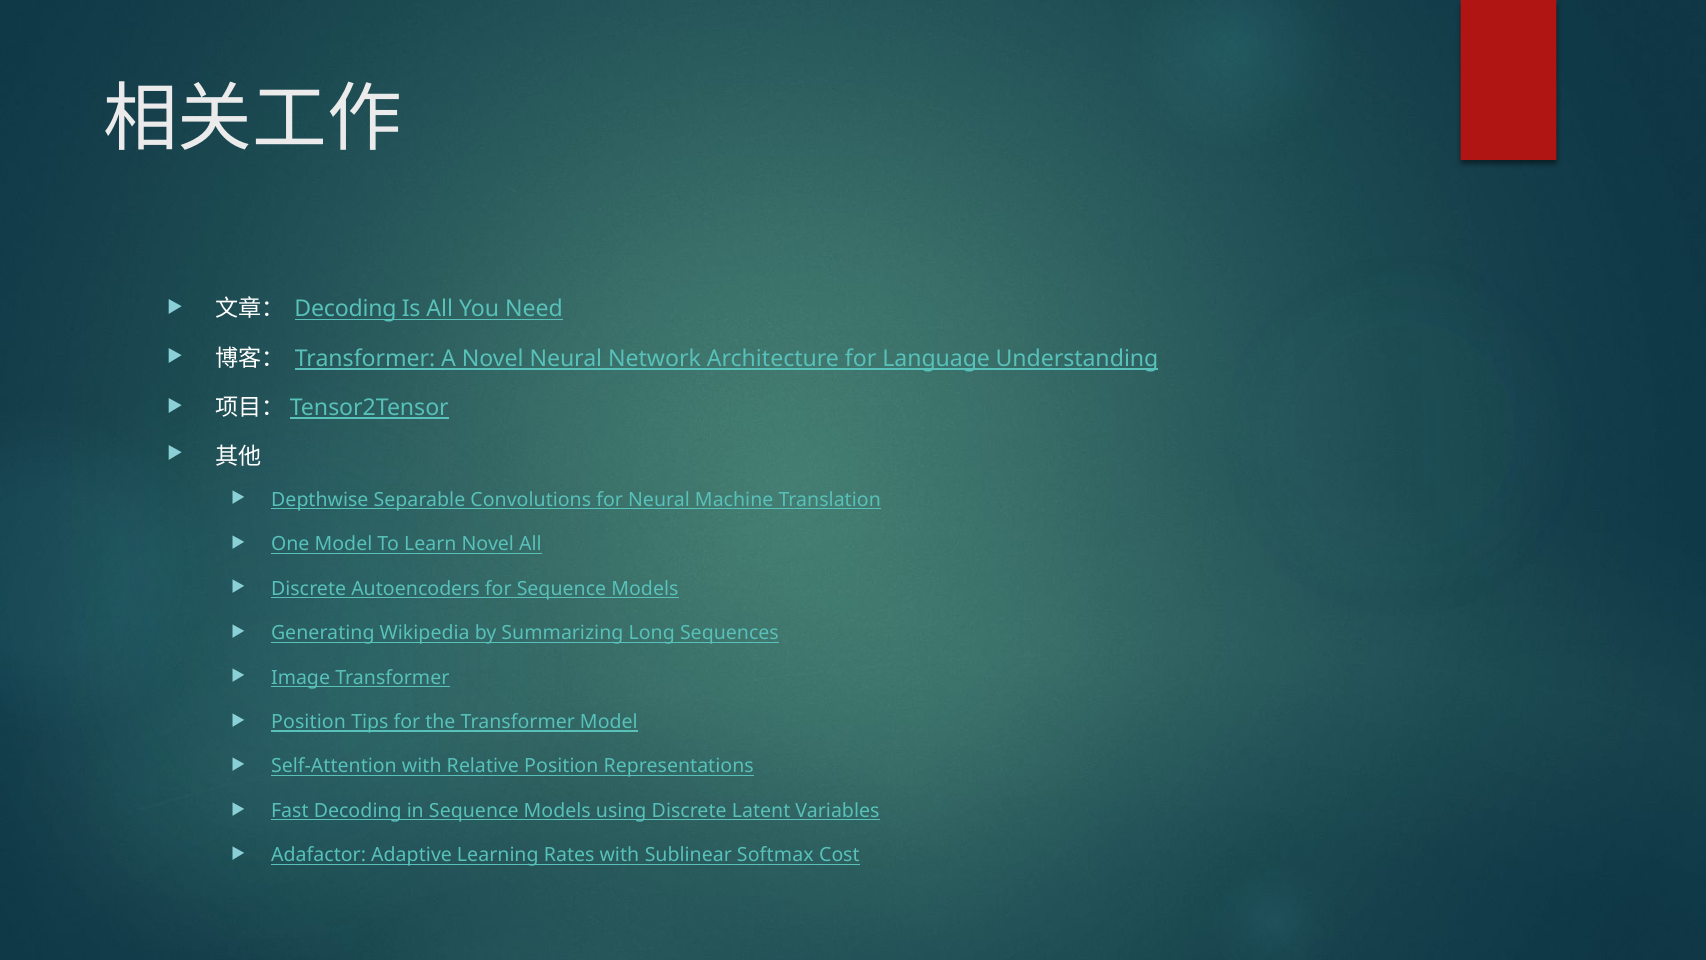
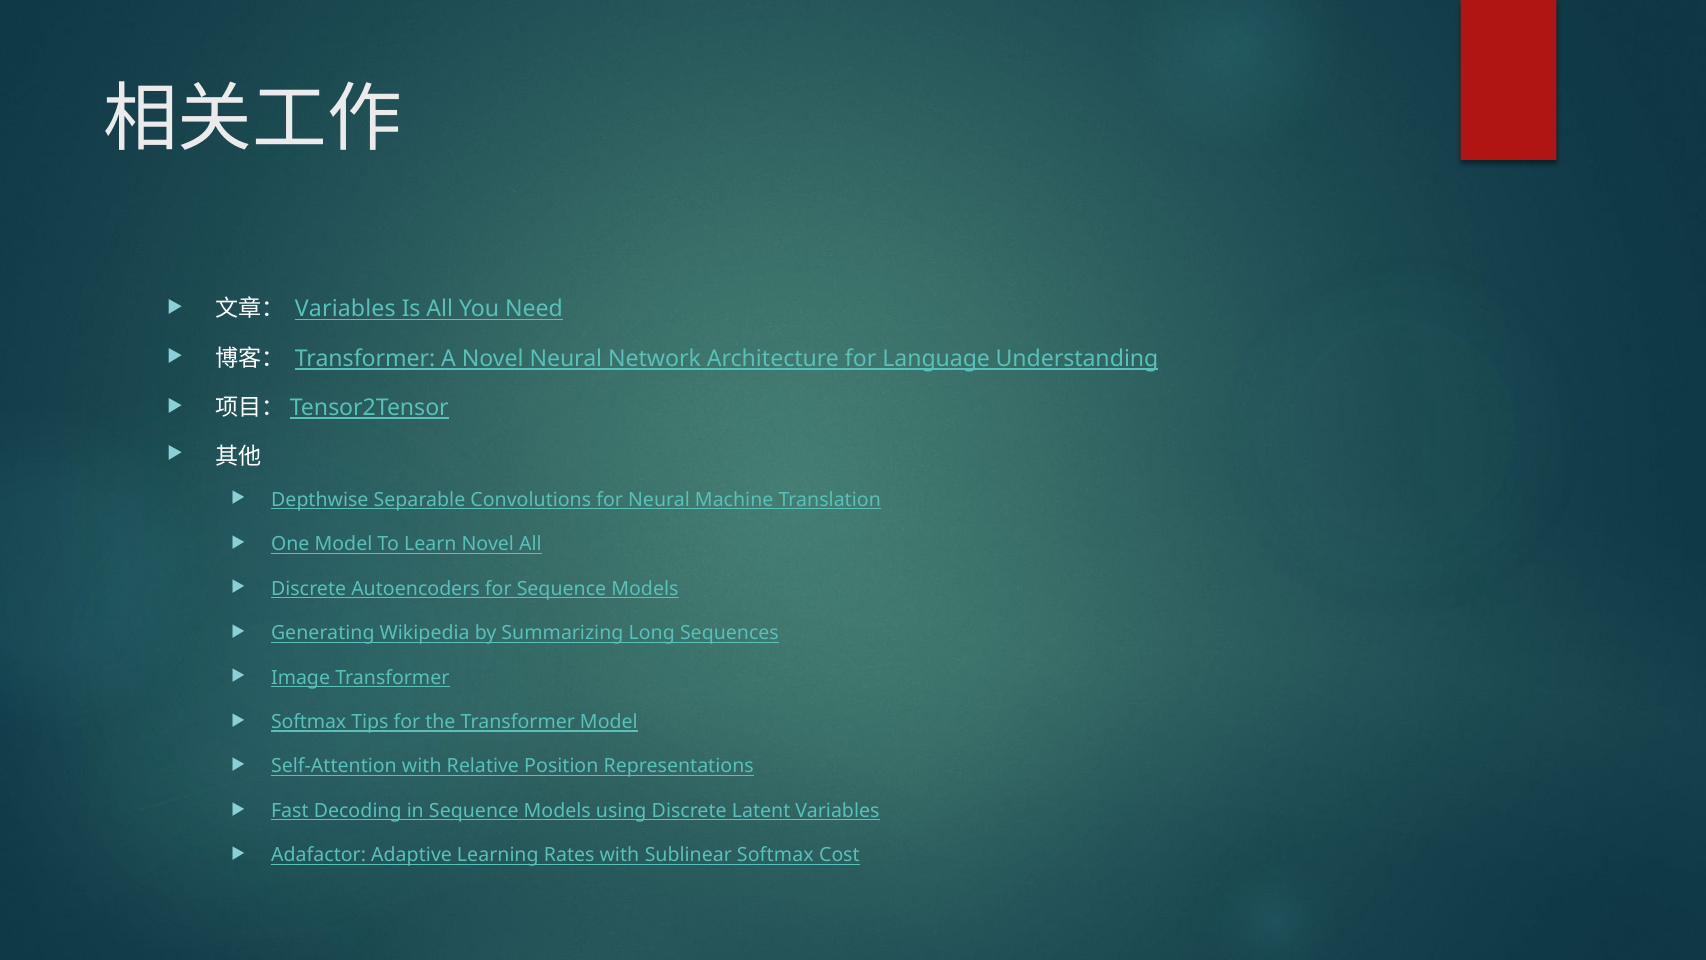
Decoding at (346, 309): Decoding -> Variables
Position at (309, 722): Position -> Softmax
